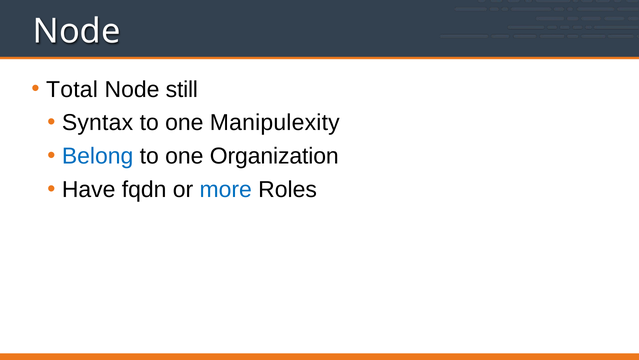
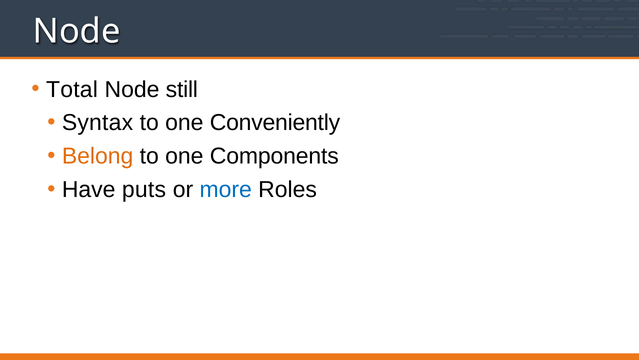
Manipulexity: Manipulexity -> Conveniently
Belong colour: blue -> orange
Organization: Organization -> Components
fqdn: fqdn -> puts
